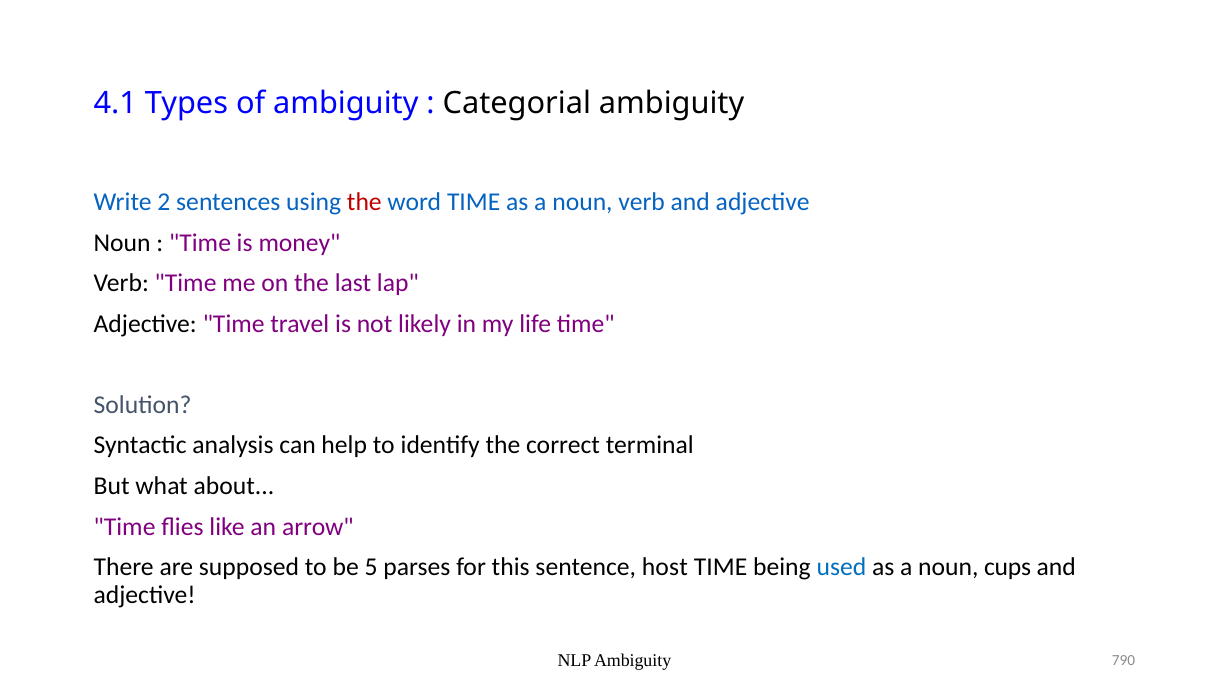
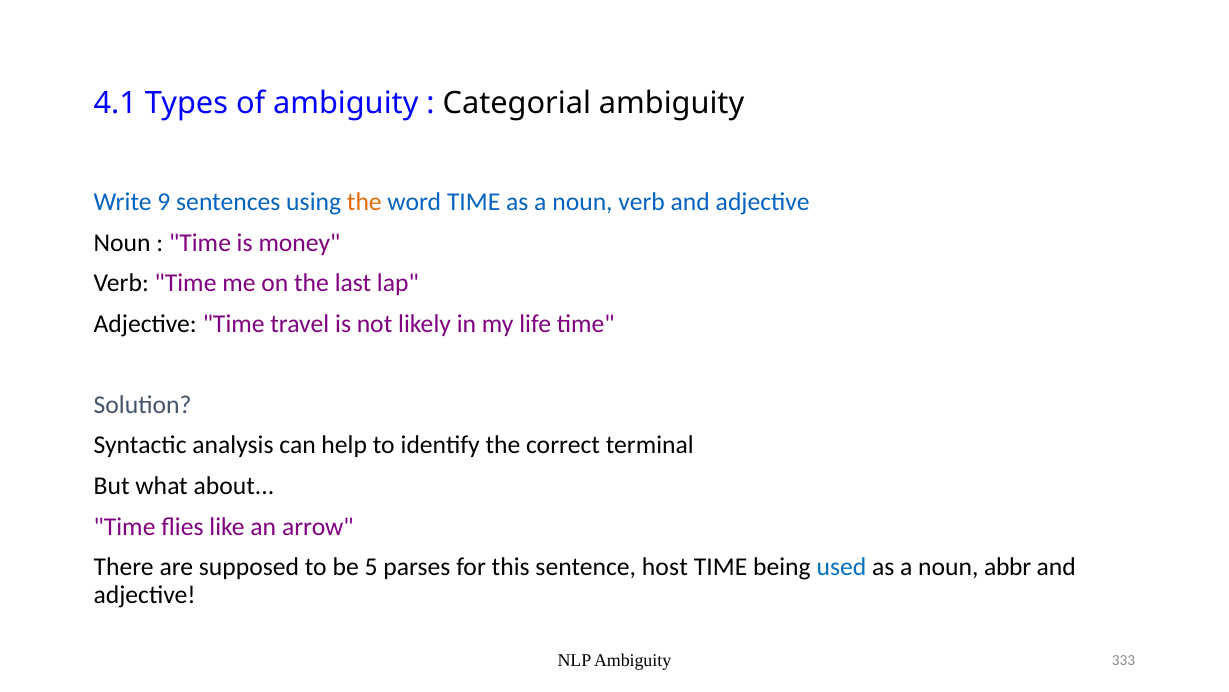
2: 2 -> 9
the at (364, 202) colour: red -> orange
cups: cups -> abbr
790: 790 -> 333
